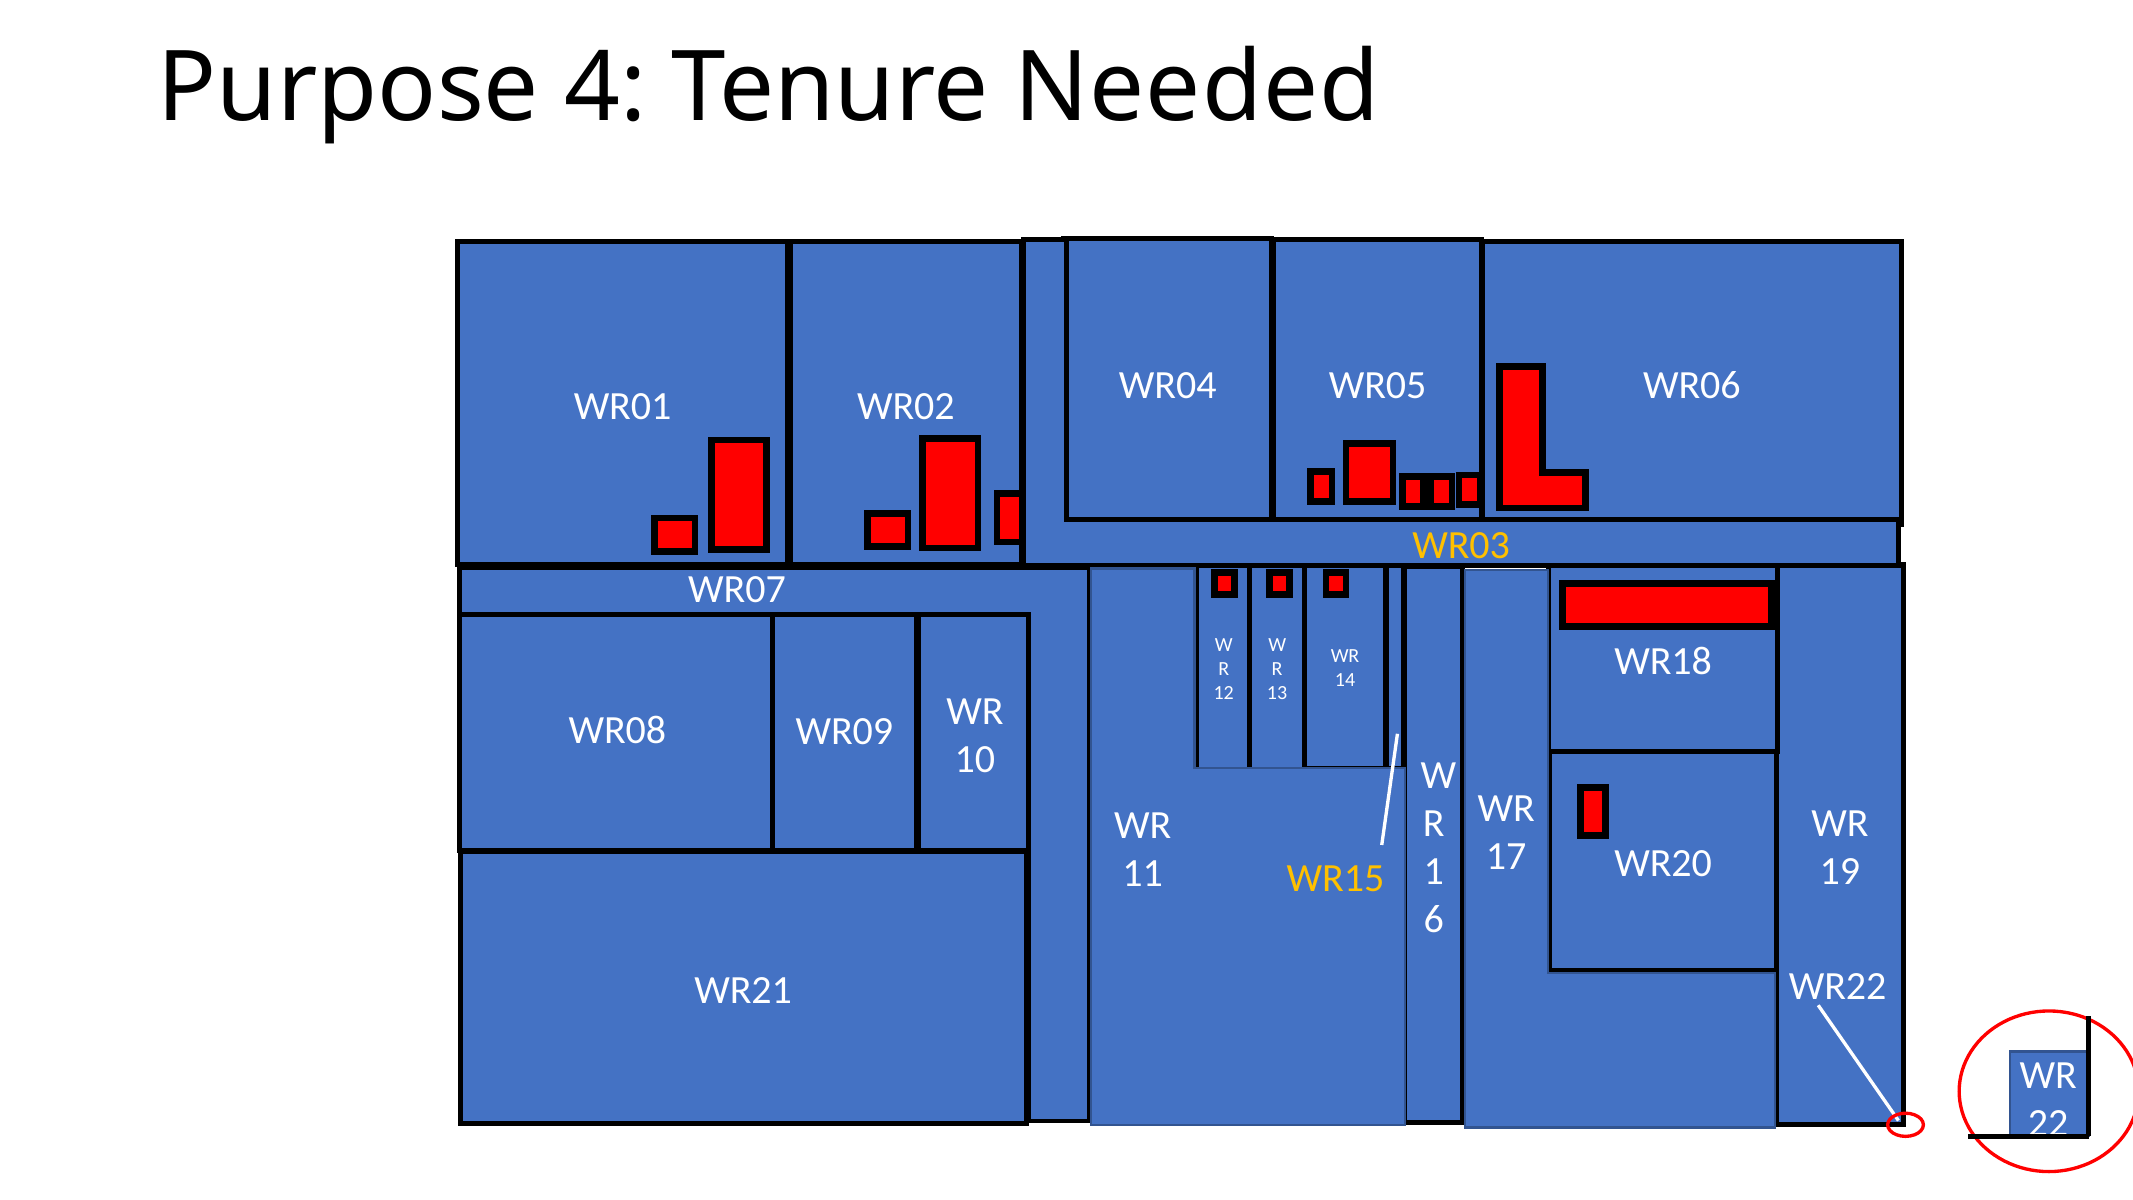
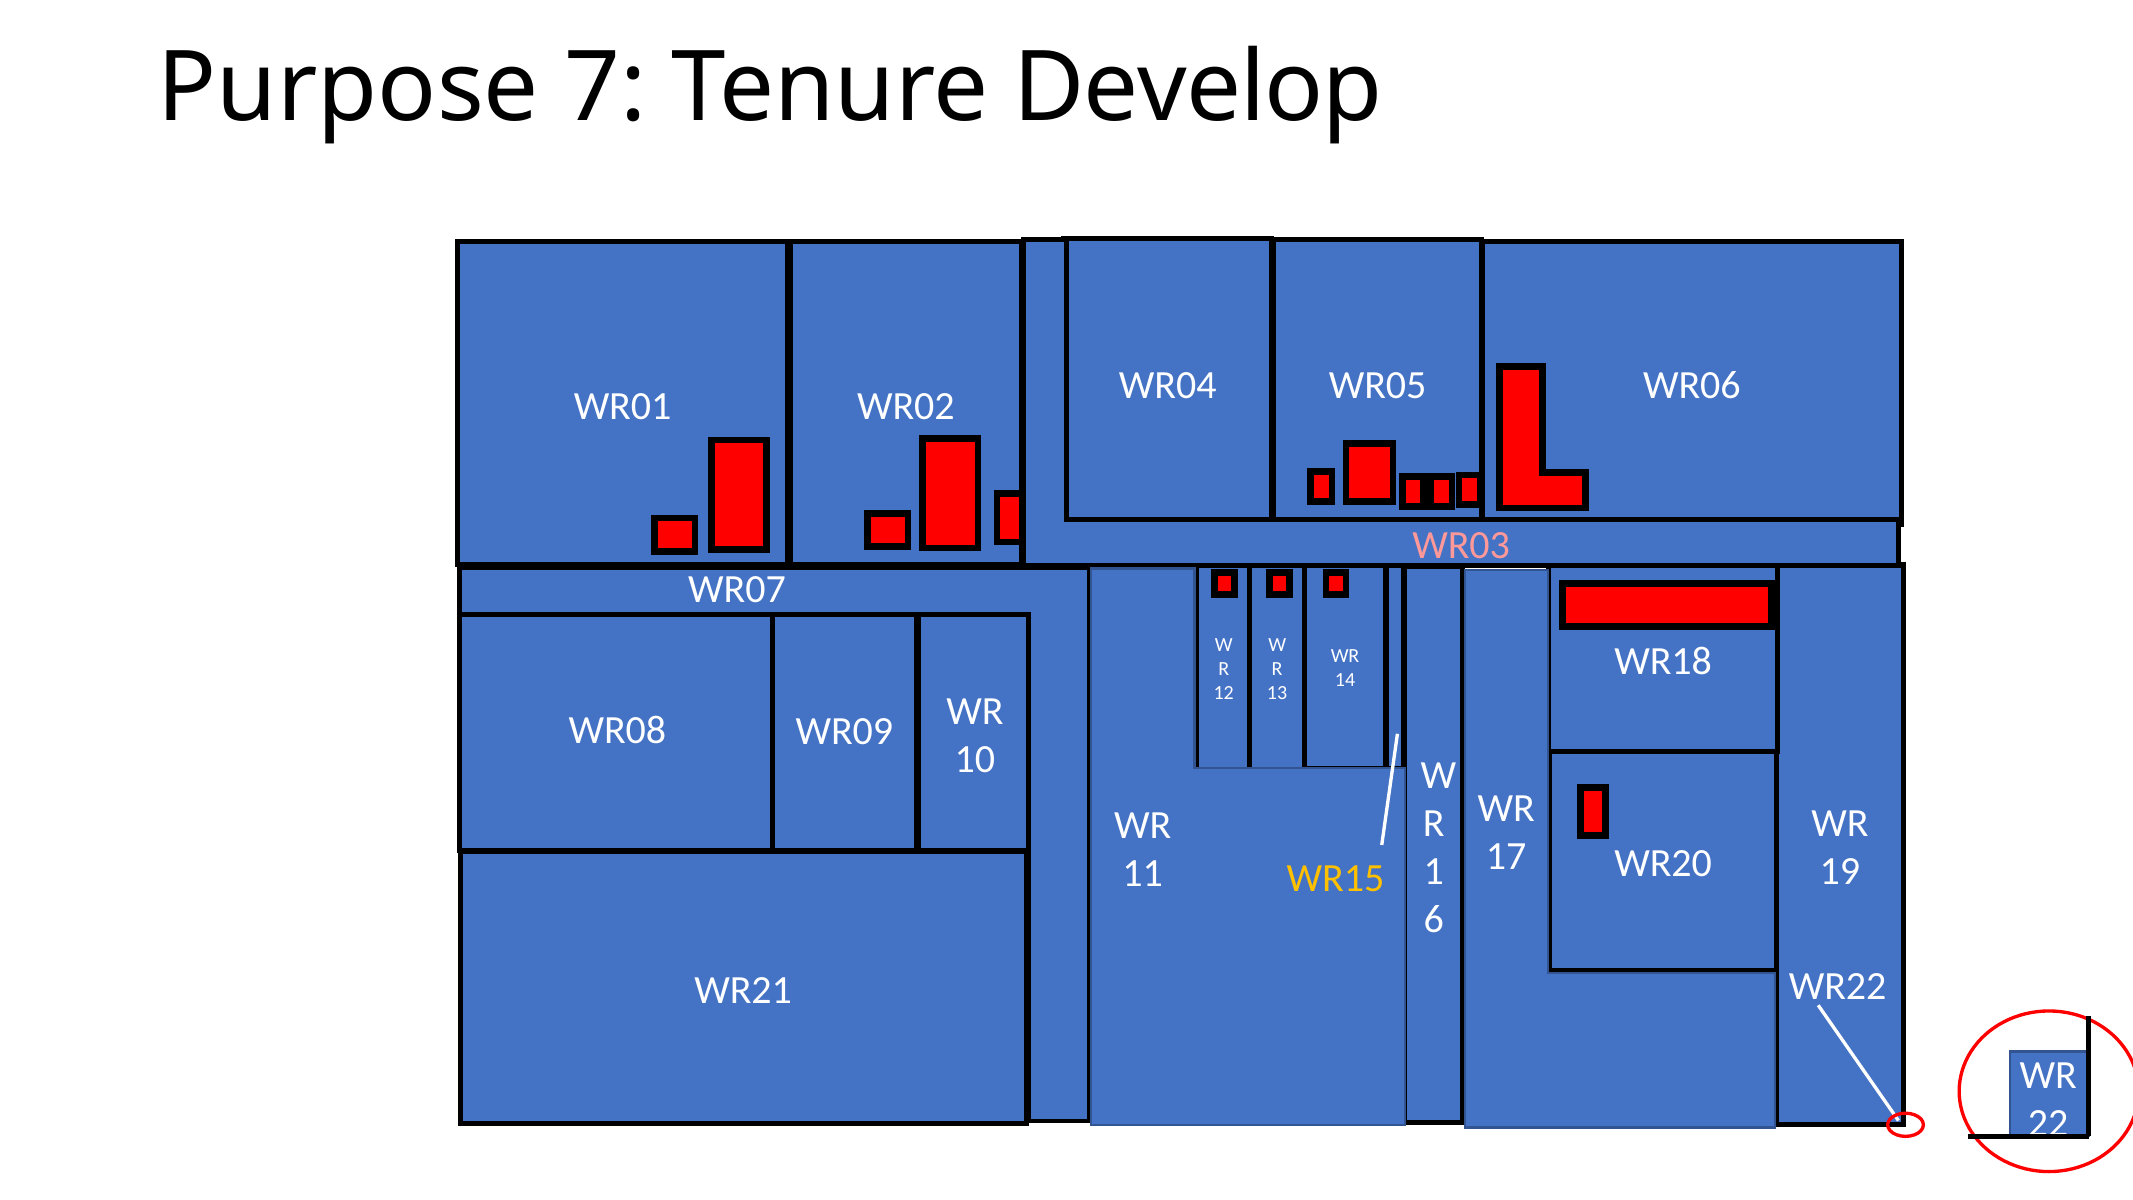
4: 4 -> 7
Needed: Needed -> Develop
WR03 at (1461, 545) colour: yellow -> pink
